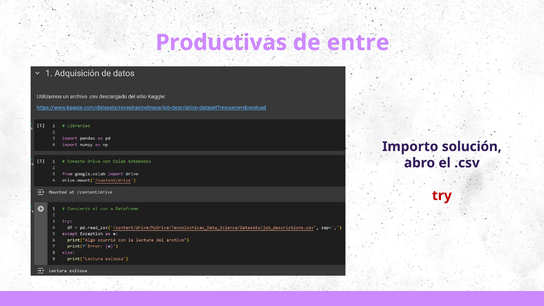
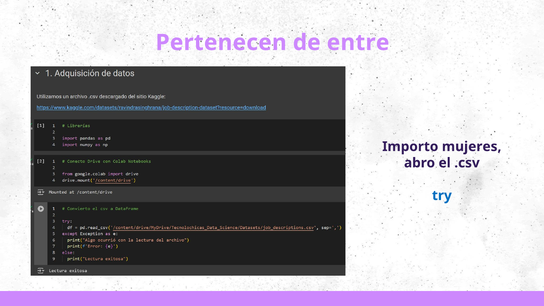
Productivas: Productivas -> Pertenecen
solución: solución -> mujeres
try colour: red -> blue
